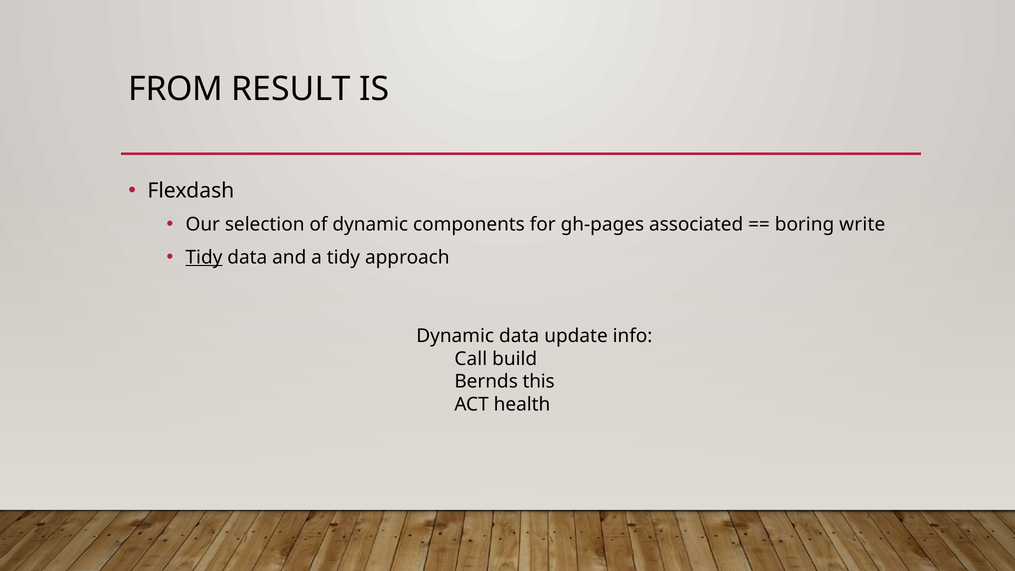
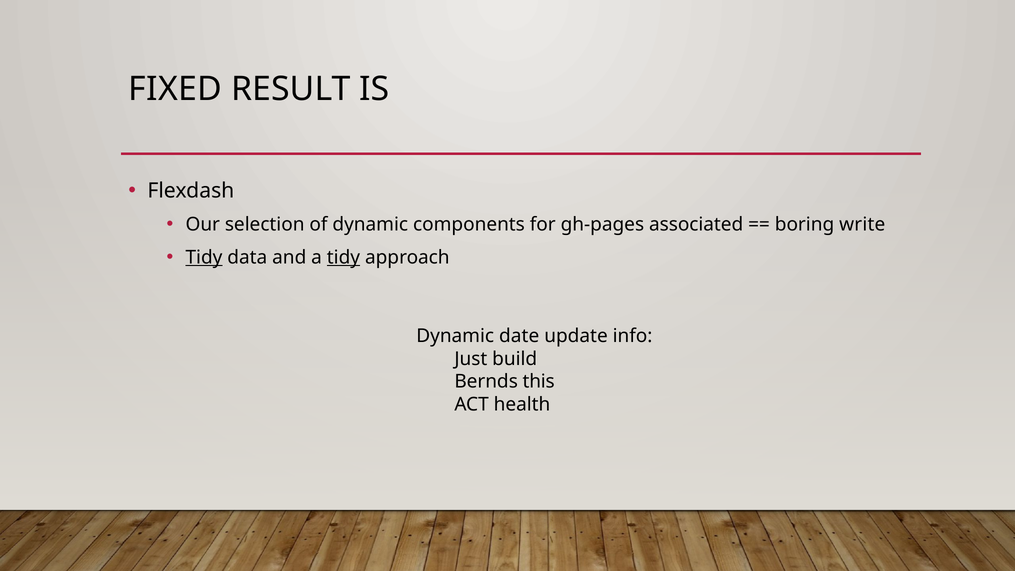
FROM: FROM -> FIXED
tidy at (343, 257) underline: none -> present
Dynamic data: data -> date
Call: Call -> Just
